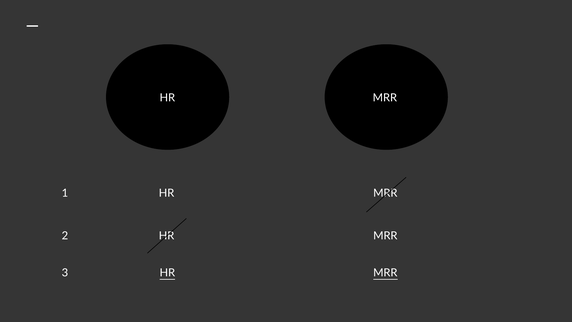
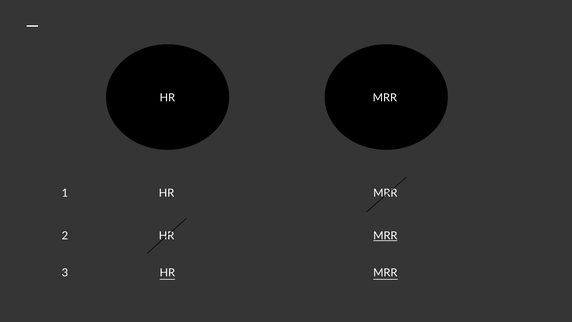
MRR at (385, 236) underline: none -> present
